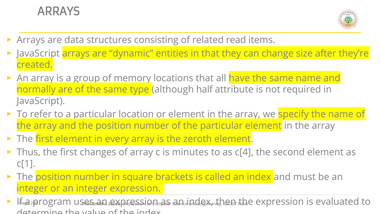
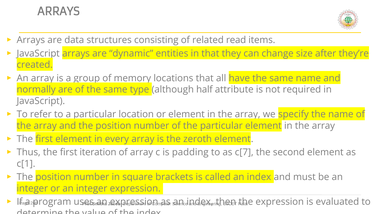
changes: changes -> iteration
minutes: minutes -> padding
c[4: c[4 -> c[7
